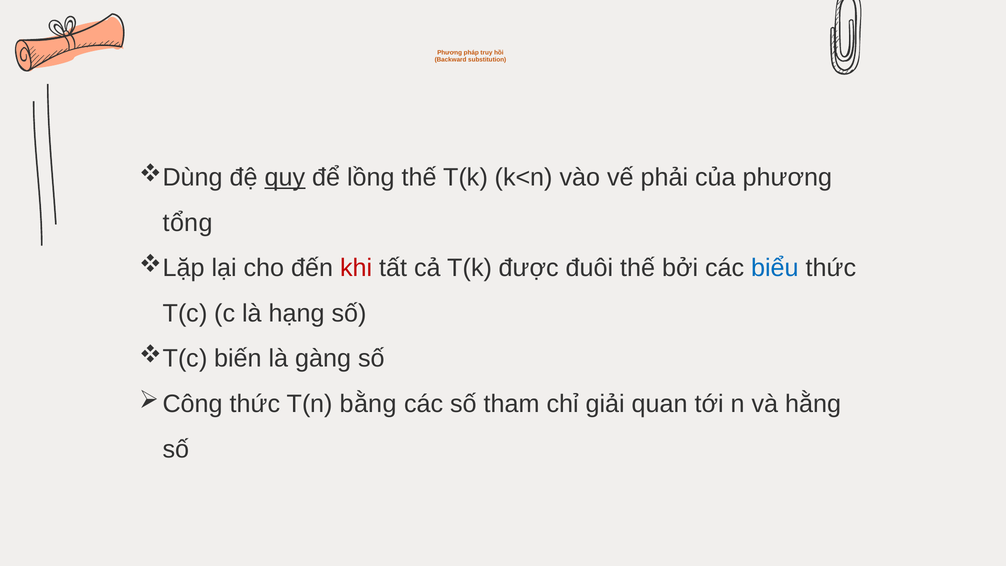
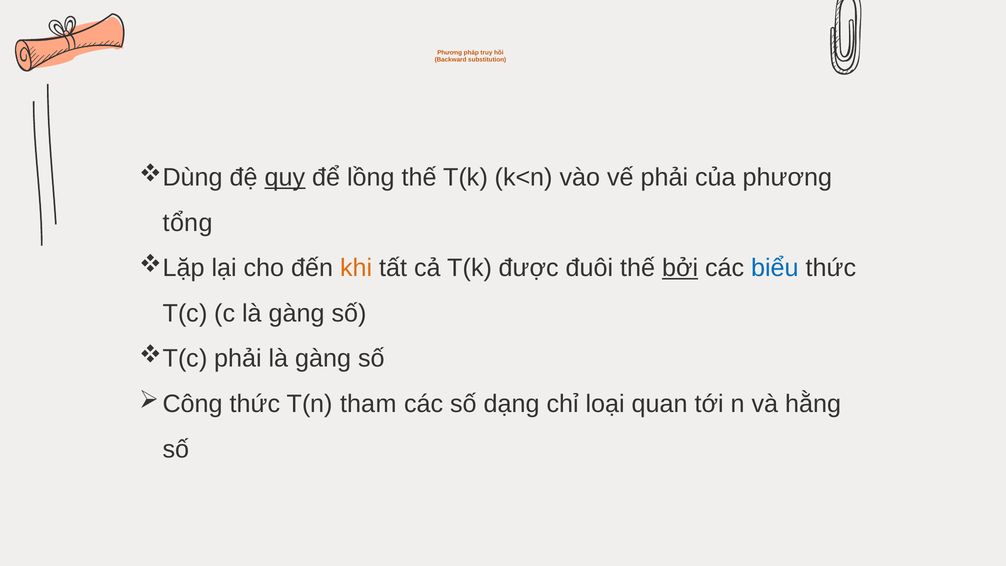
khi colour: red -> orange
bởi underline: none -> present
c là hạng: hạng -> gàng
biến at (238, 359): biến -> phải
bằng: bằng -> tham
tham: tham -> dạng
giải: giải -> loại
